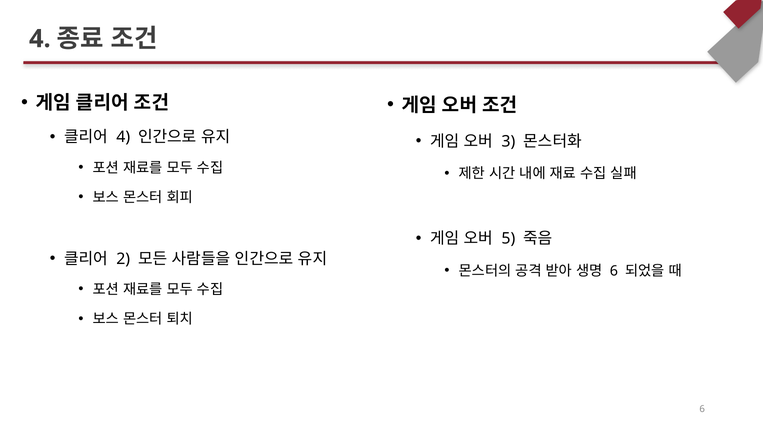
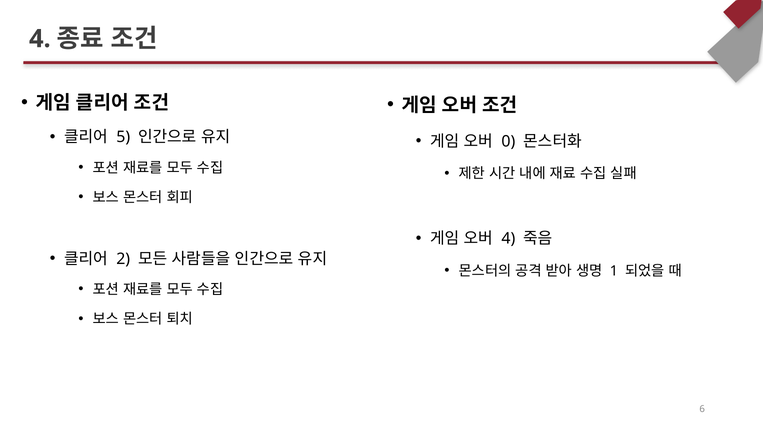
4 at (123, 137): 4 -> 5
3: 3 -> 0
5 at (508, 239): 5 -> 4
6 at (614, 271): 6 -> 1
